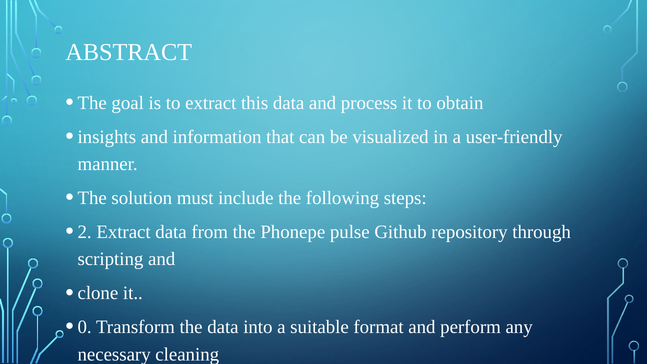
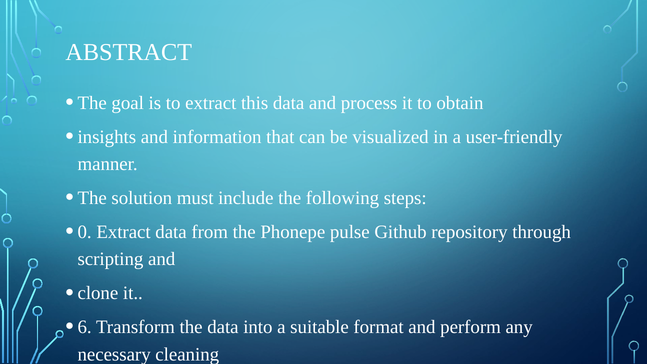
2: 2 -> 0
0: 0 -> 6
